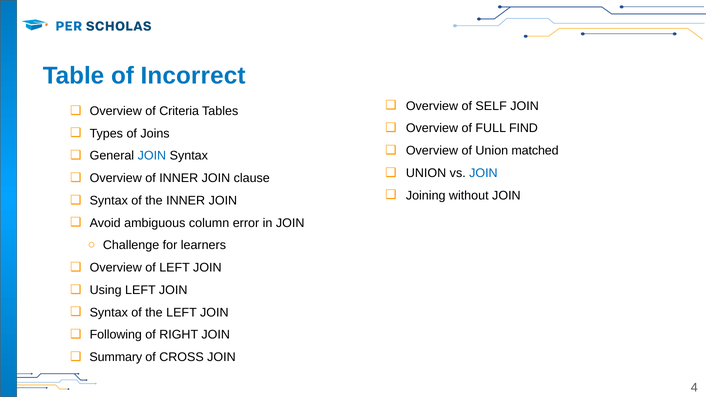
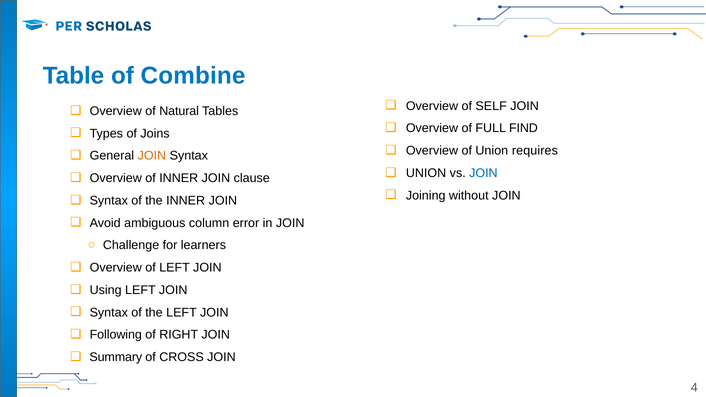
Incorrect: Incorrect -> Combine
Criteria: Criteria -> Natural
matched: matched -> requires
JOIN at (152, 156) colour: blue -> orange
